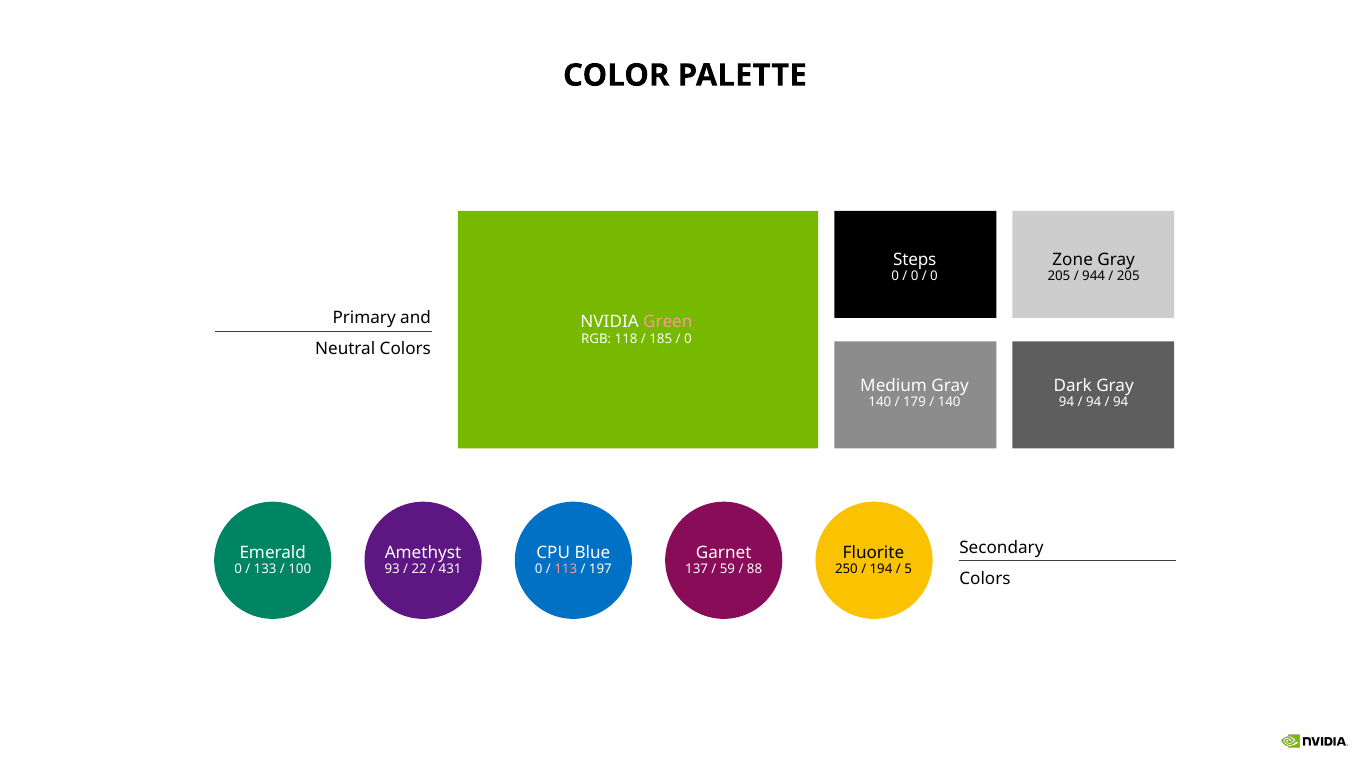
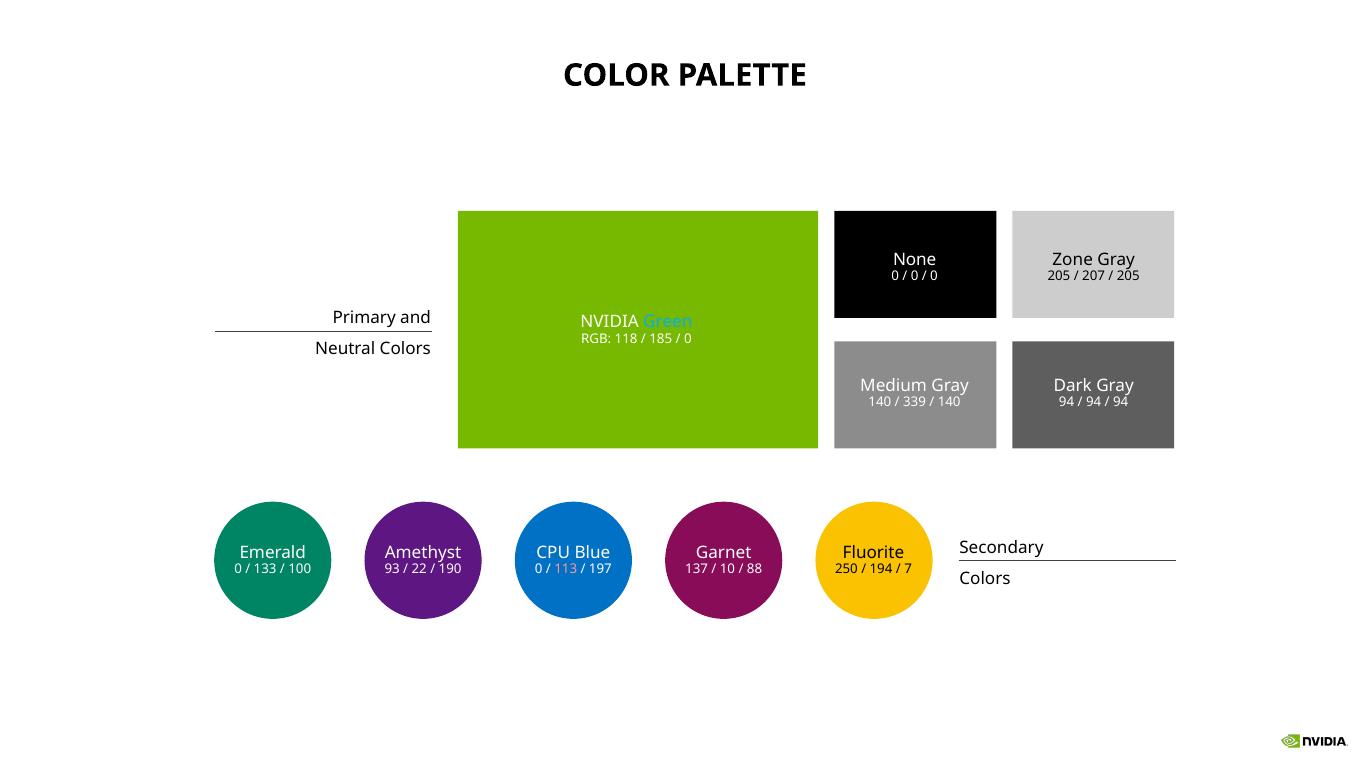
Steps: Steps -> None
944: 944 -> 207
Green colour: pink -> light blue
179: 179 -> 339
431: 431 -> 190
59: 59 -> 10
5: 5 -> 7
